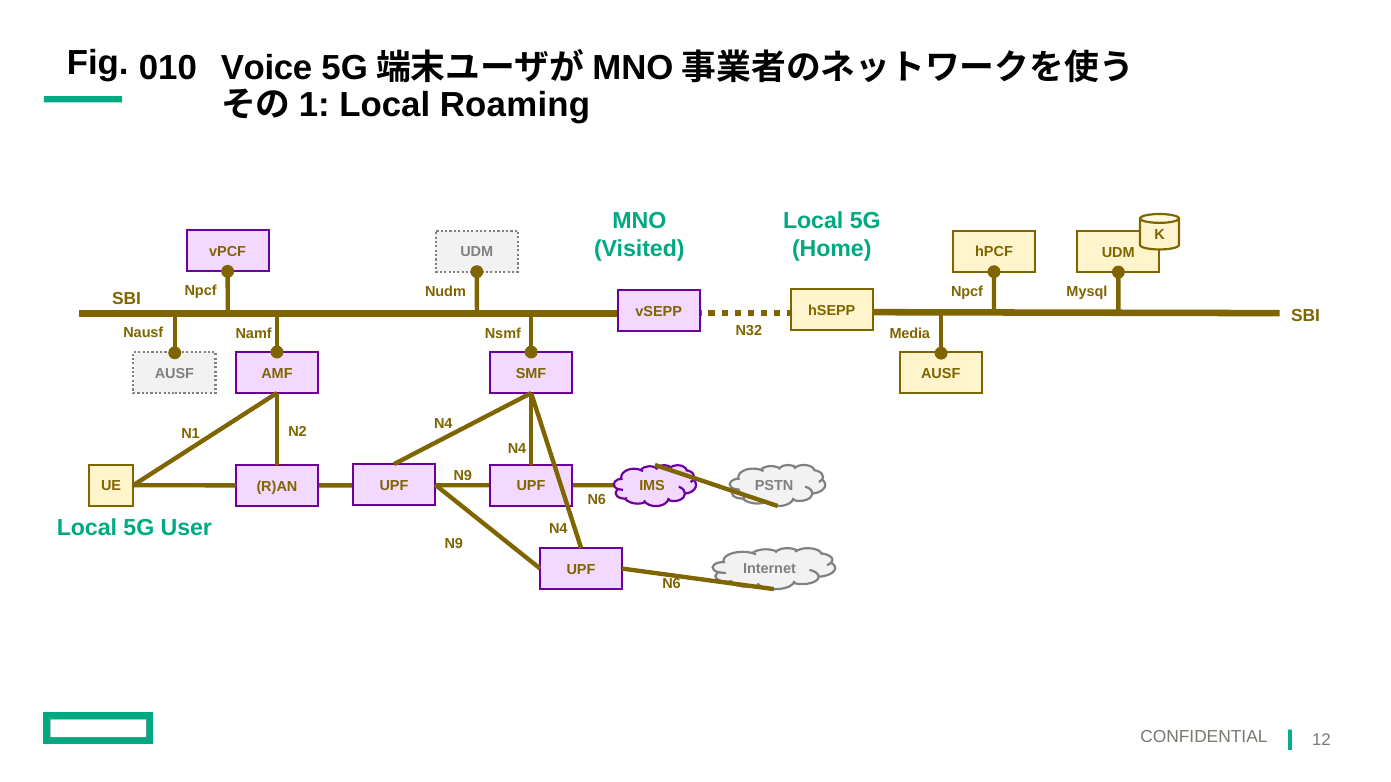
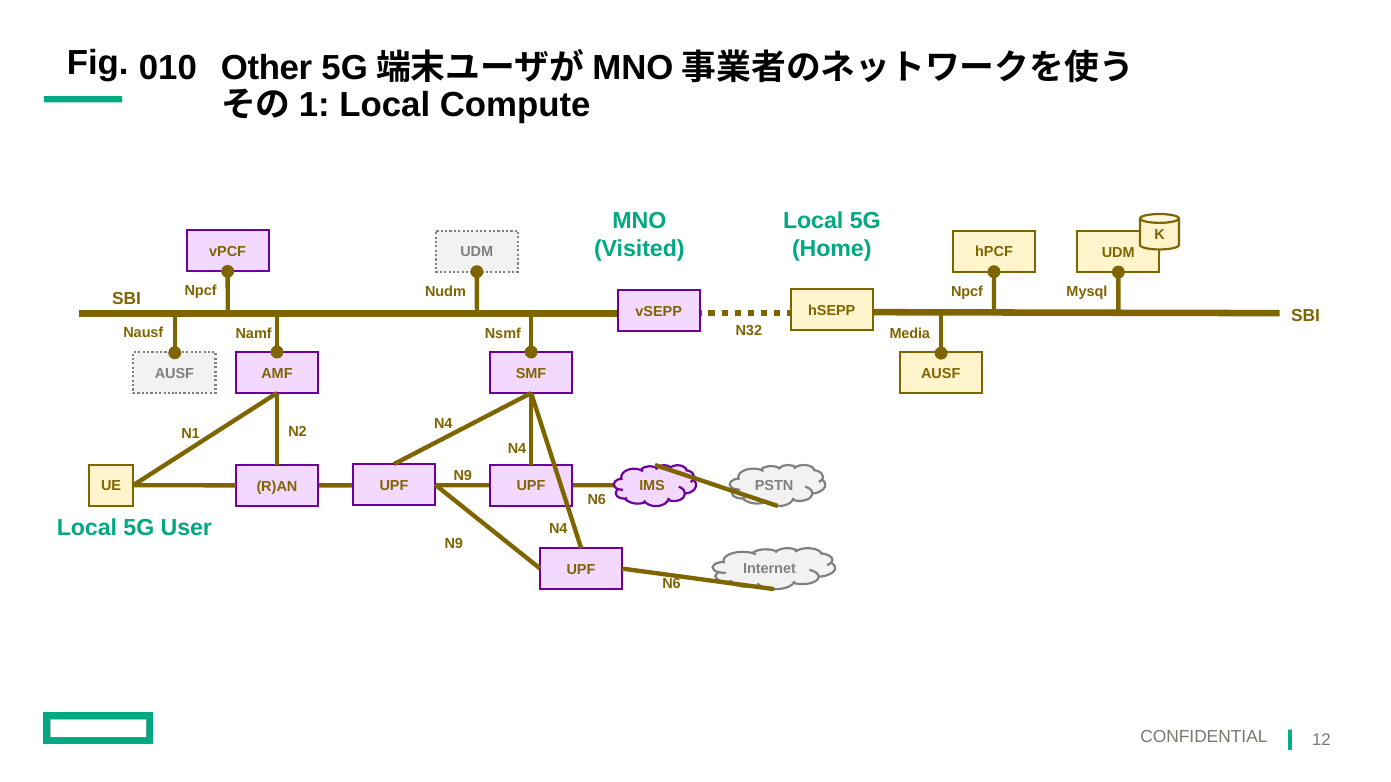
Voice: Voice -> Other
Roaming: Roaming -> Compute
